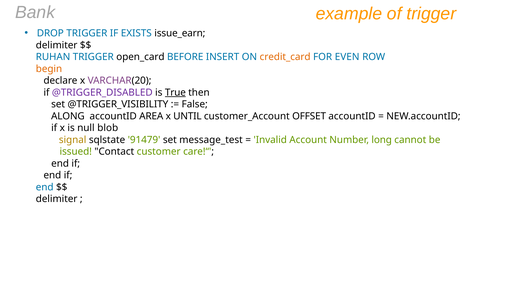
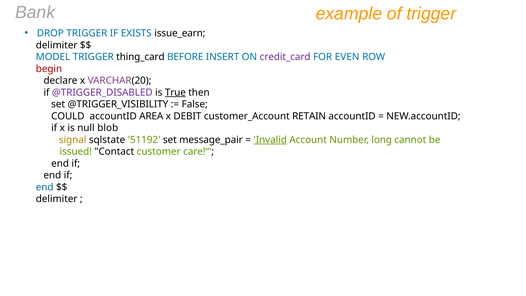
RUHAN: RUHAN -> MODEL
open_card: open_card -> thing_card
credit_card colour: orange -> purple
begin colour: orange -> red
ALONG: ALONG -> COULD
UNTIL: UNTIL -> DEBIT
OFFSET: OFFSET -> RETAIN
91479: 91479 -> 51192
message_test: message_test -> message_pair
Invalid underline: none -> present
